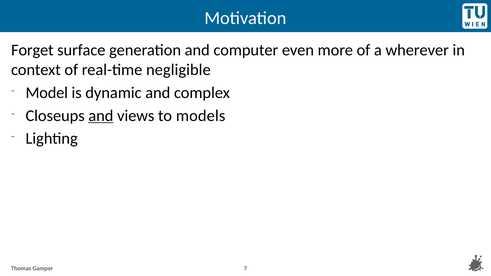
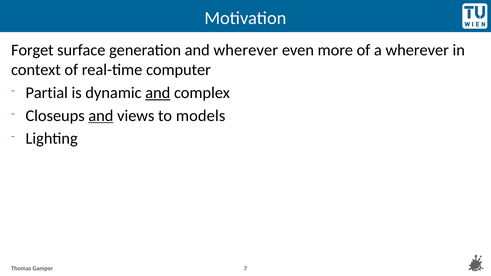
and computer: computer -> wherever
negligible: negligible -> computer
Model: Model -> Partial
and at (158, 93) underline: none -> present
